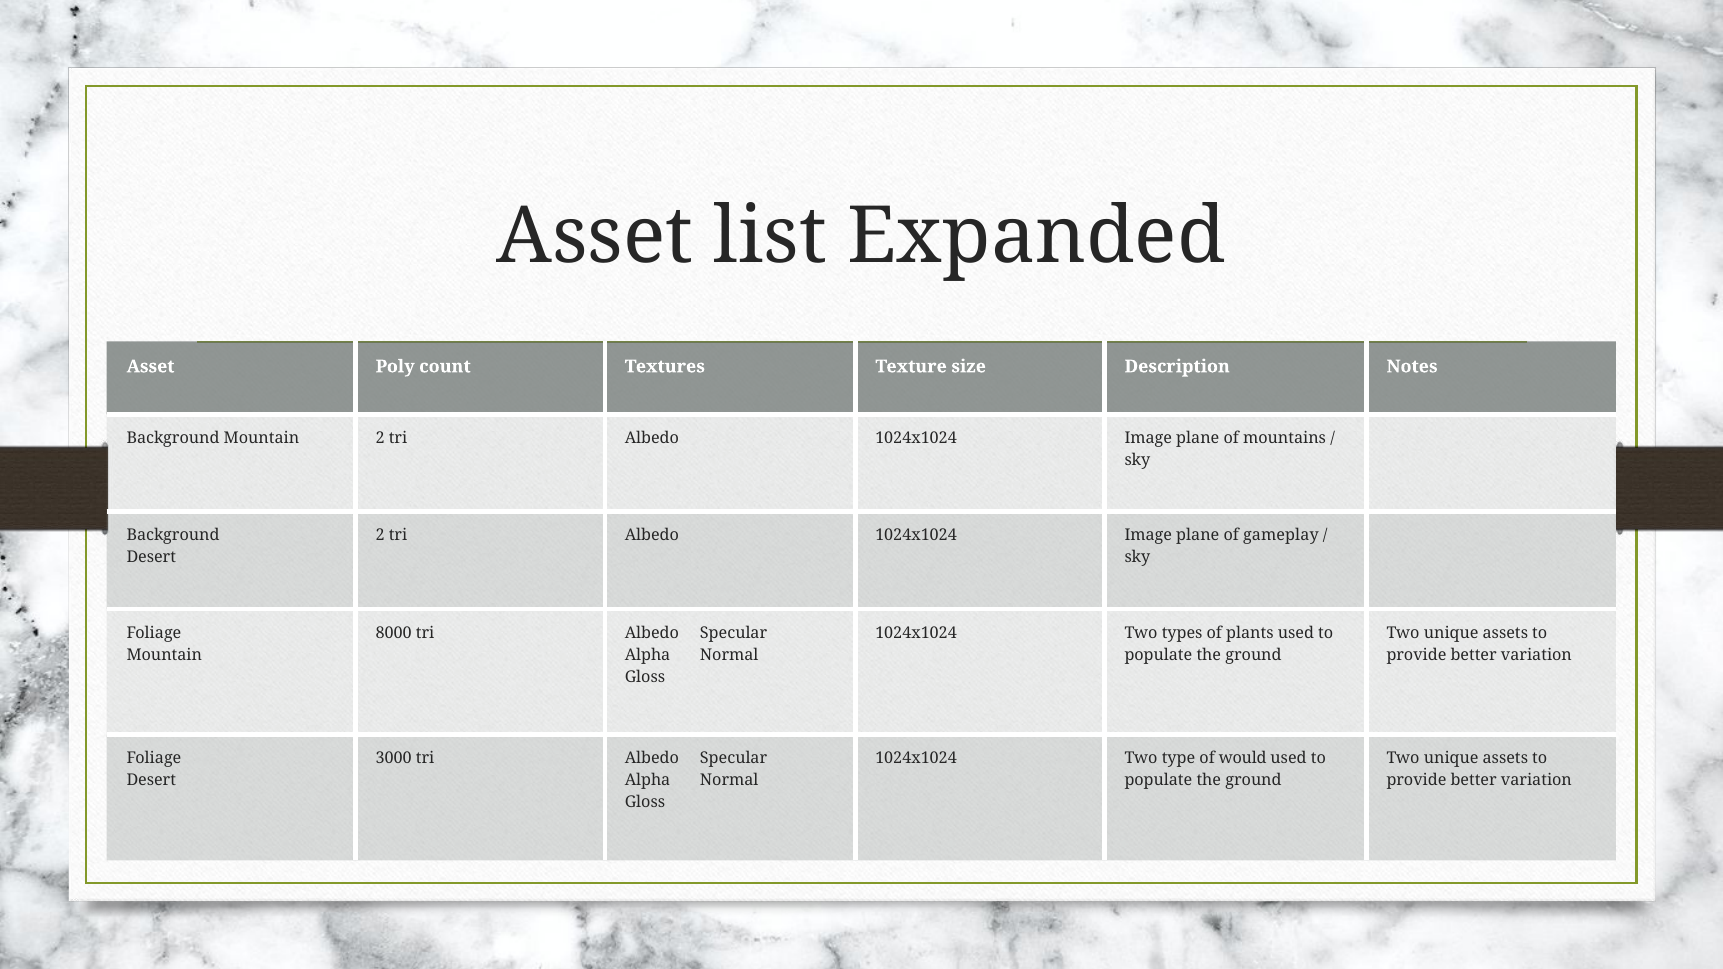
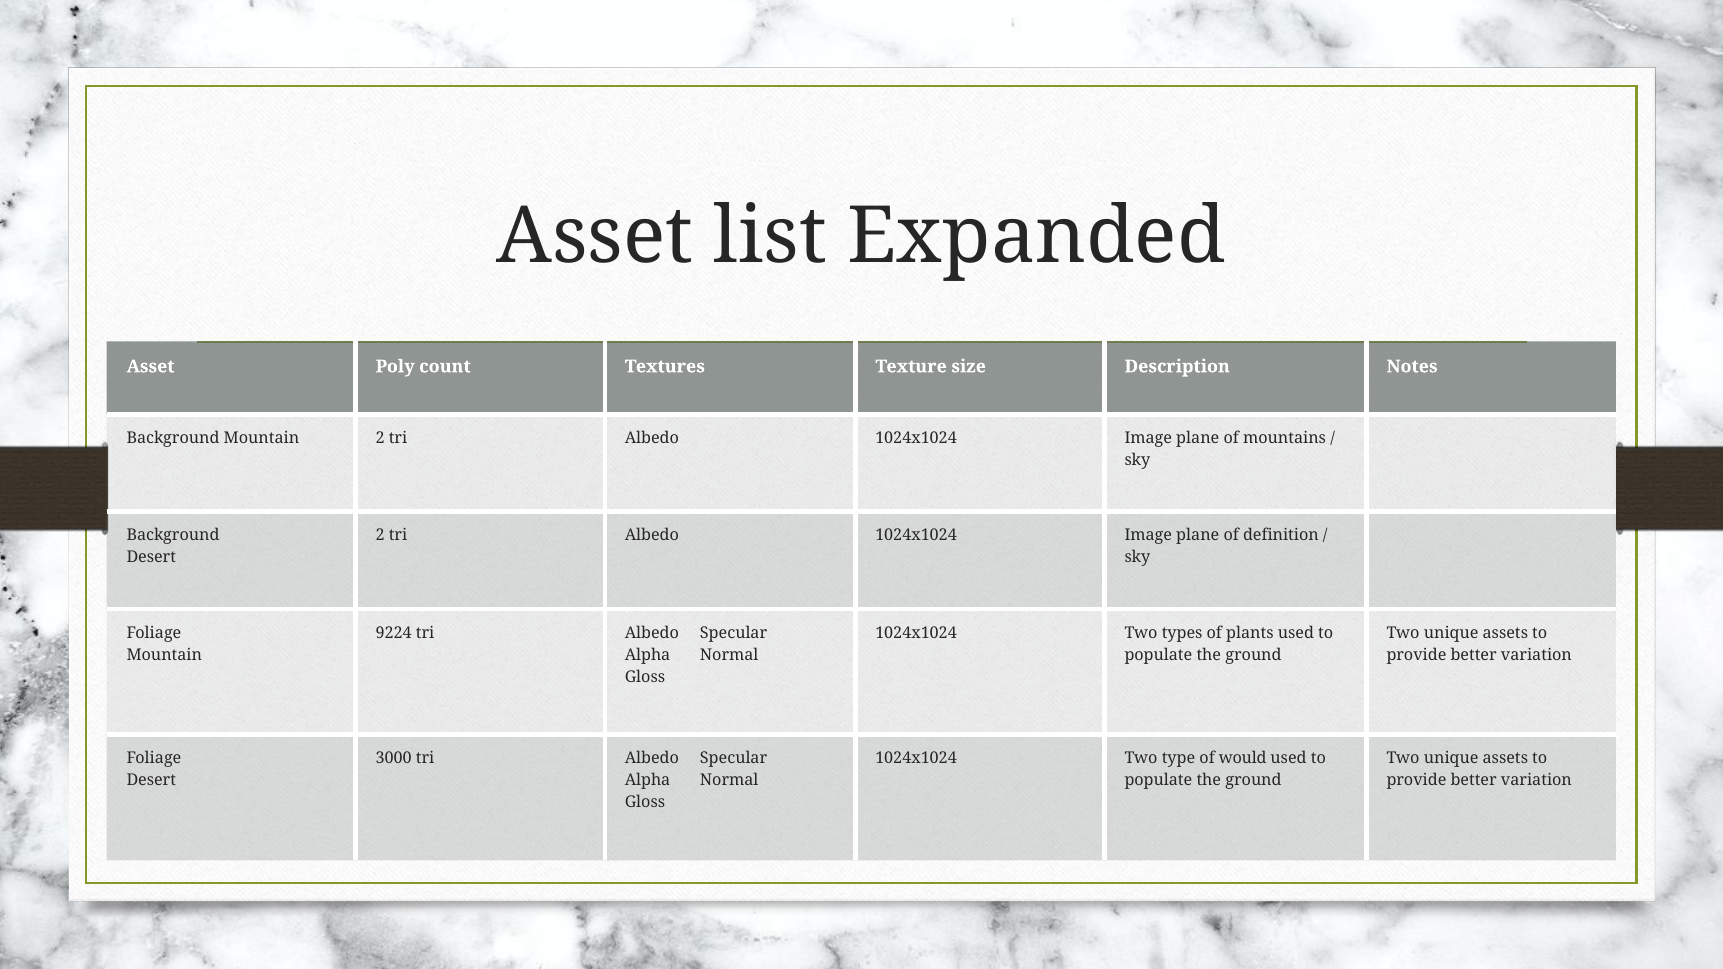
gameplay: gameplay -> definition
8000: 8000 -> 9224
